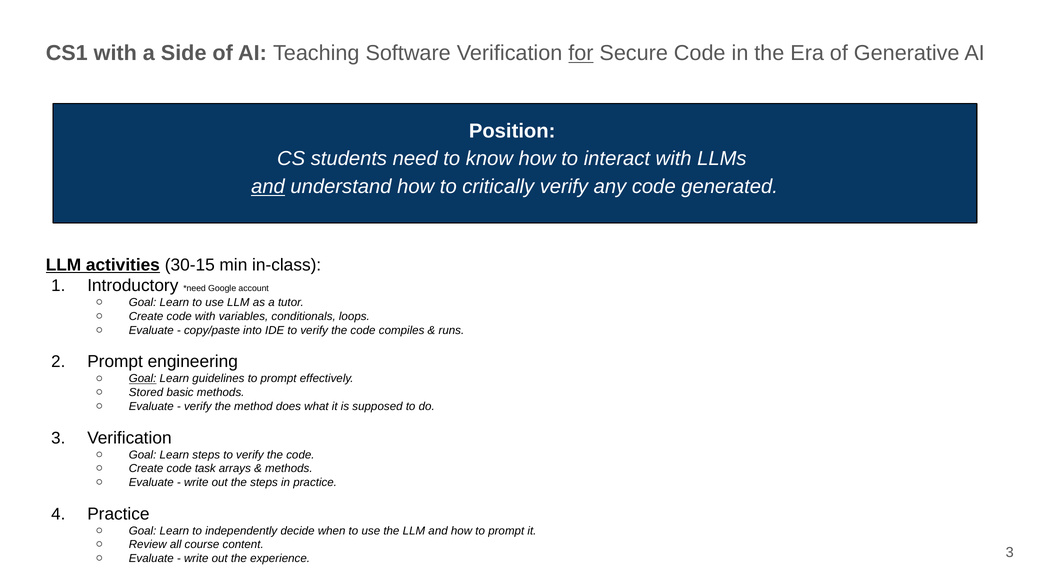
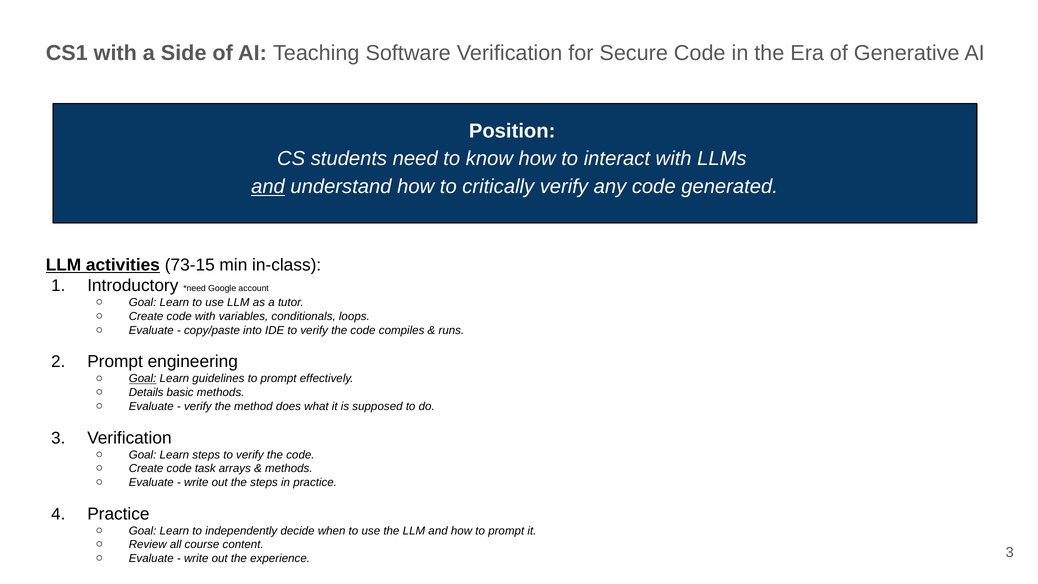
for underline: present -> none
30-15: 30-15 -> 73-15
Stored: Stored -> Details
